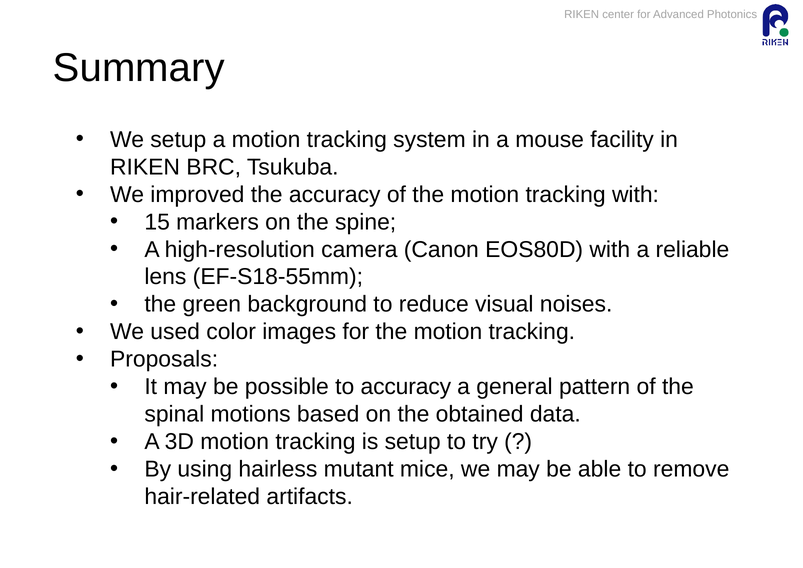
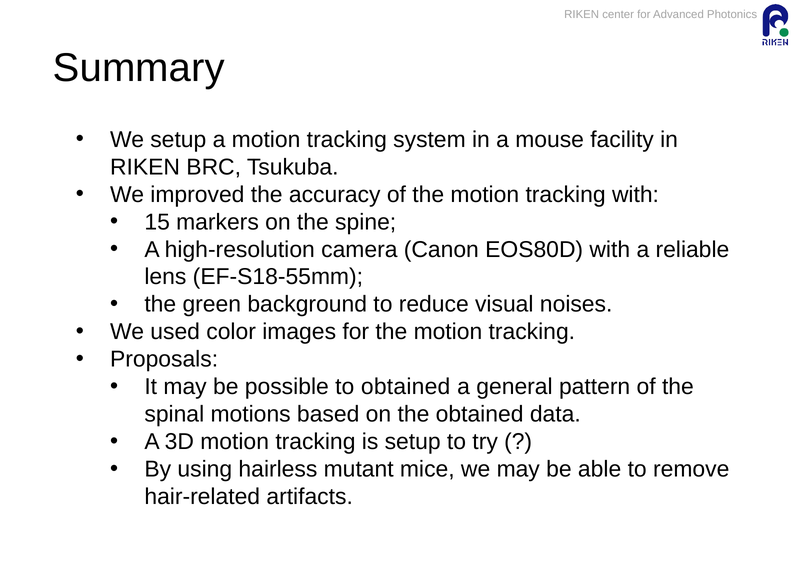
to accuracy: accuracy -> obtained
